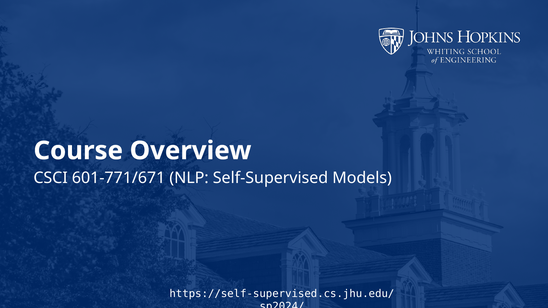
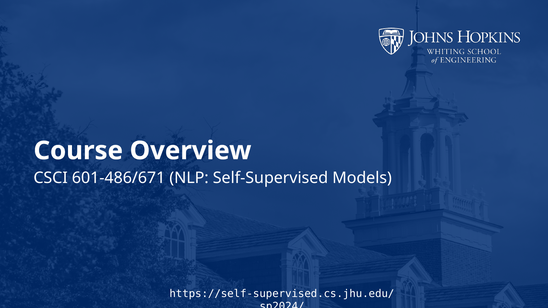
601-771/671: 601-771/671 -> 601-486/671
